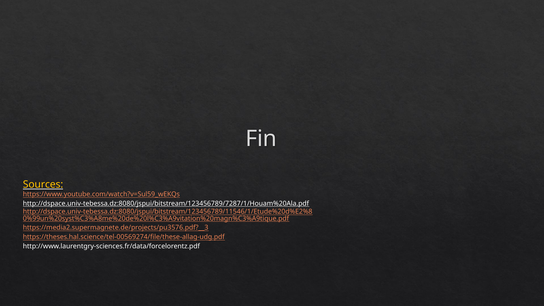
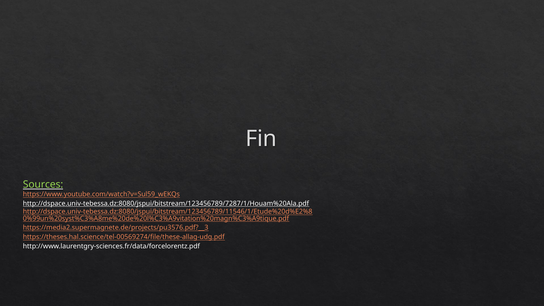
Sources colour: yellow -> light green
